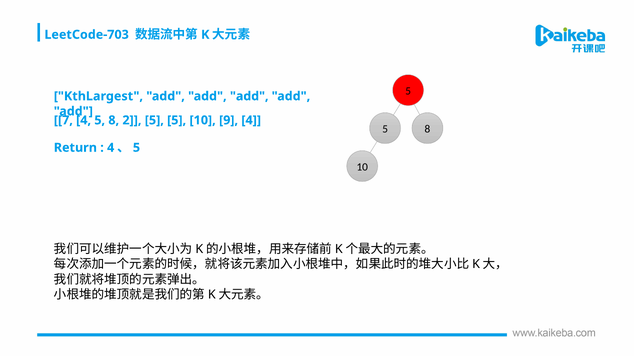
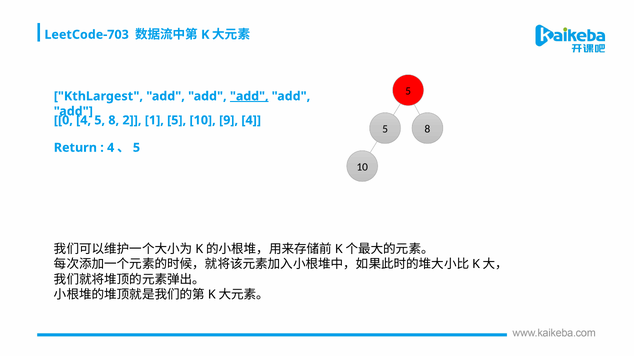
add at (249, 96) underline: none -> present
7: 7 -> 0
2 5: 5 -> 1
